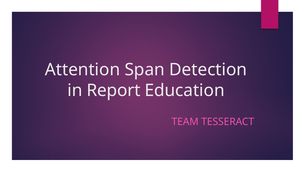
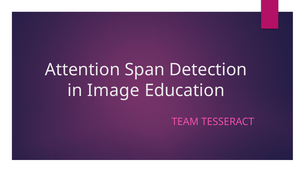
Report: Report -> Image
